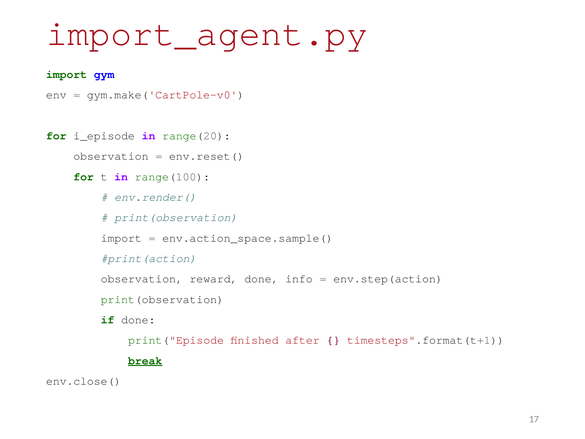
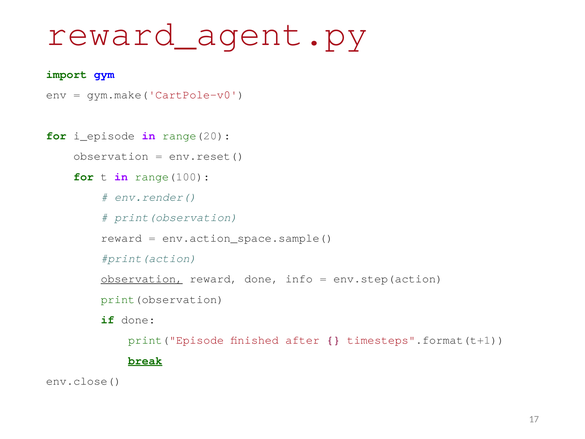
import_agent.py: import_agent.py -> reward_agent.py
import at (121, 238): import -> reward
observation at (142, 279) underline: none -> present
